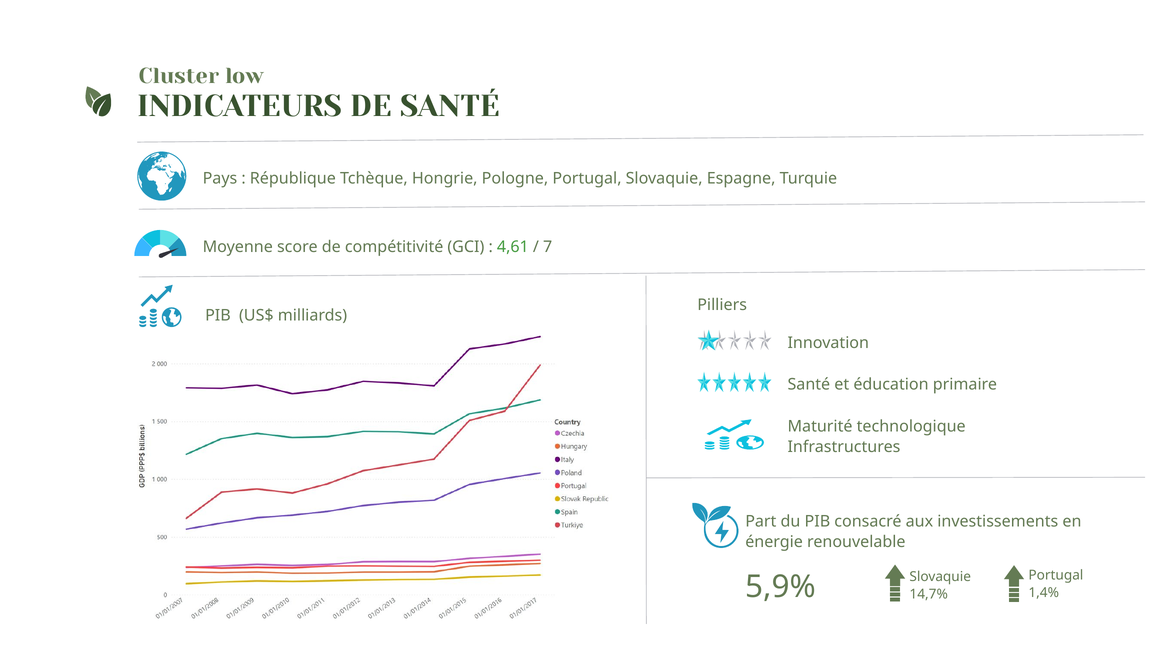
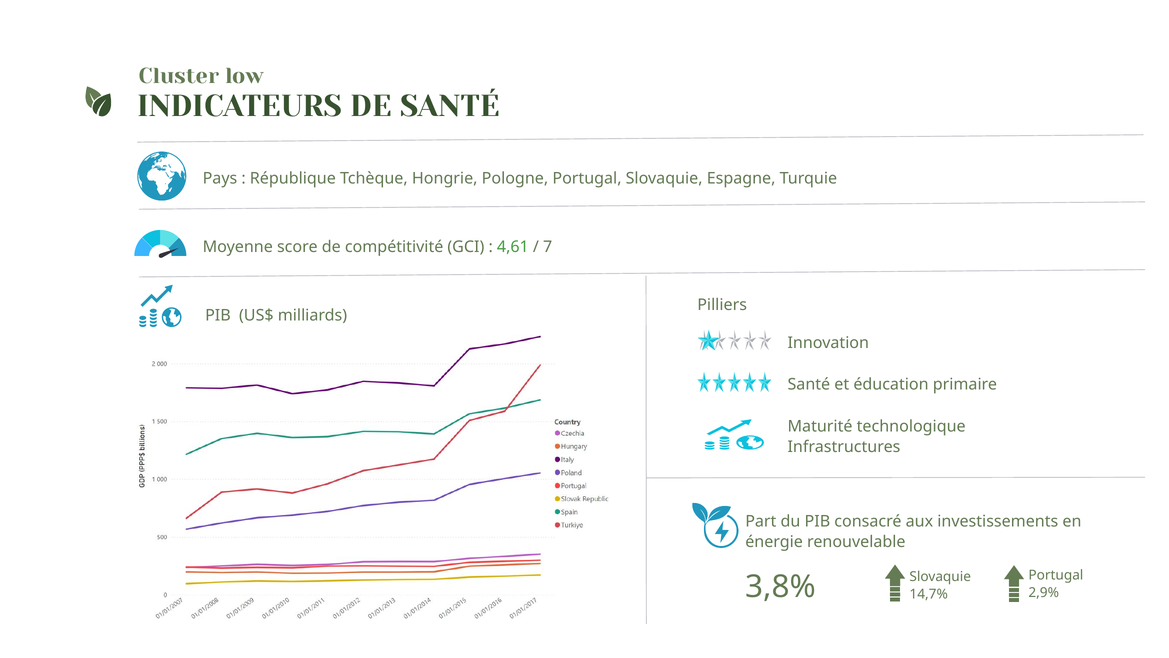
5,9%: 5,9% -> 3,8%
1,4%: 1,4% -> 2,9%
